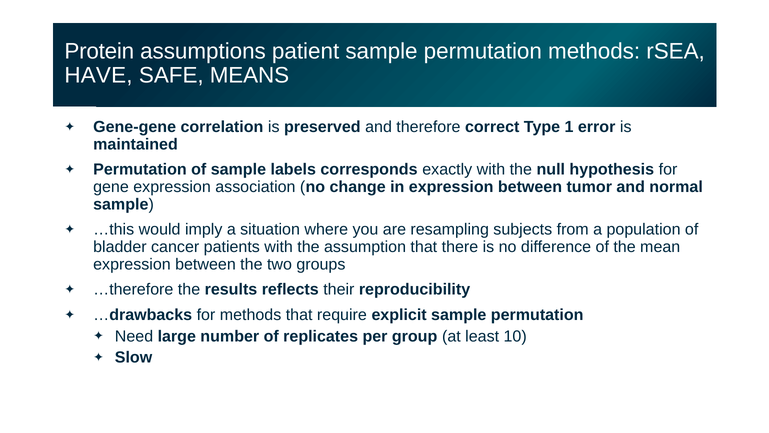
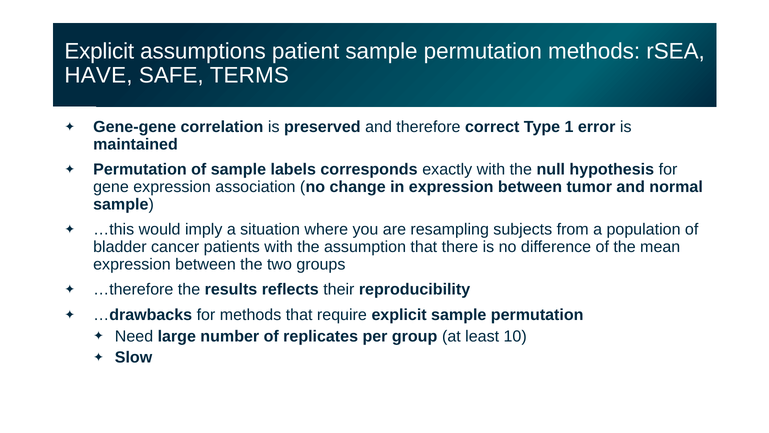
Protein at (99, 51): Protein -> Explicit
MEANS: MEANS -> TERMS
